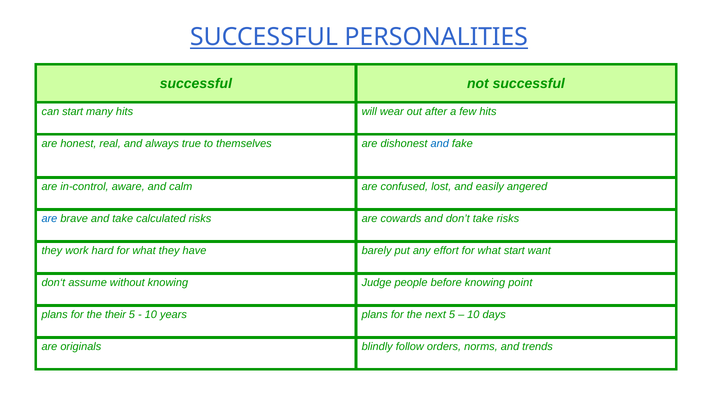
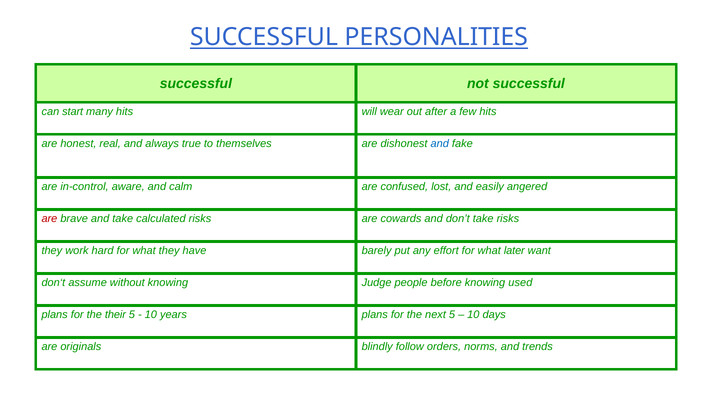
are at (49, 219) colour: blue -> red
what start: start -> later
point: point -> used
